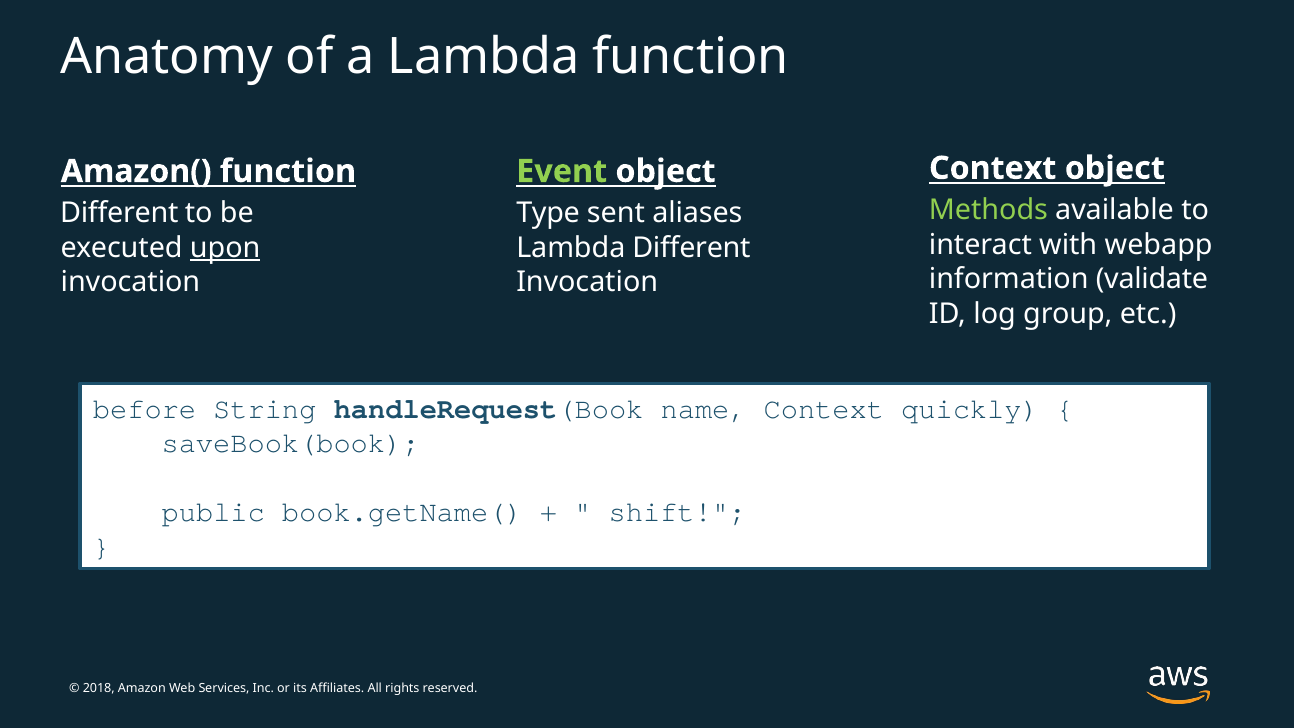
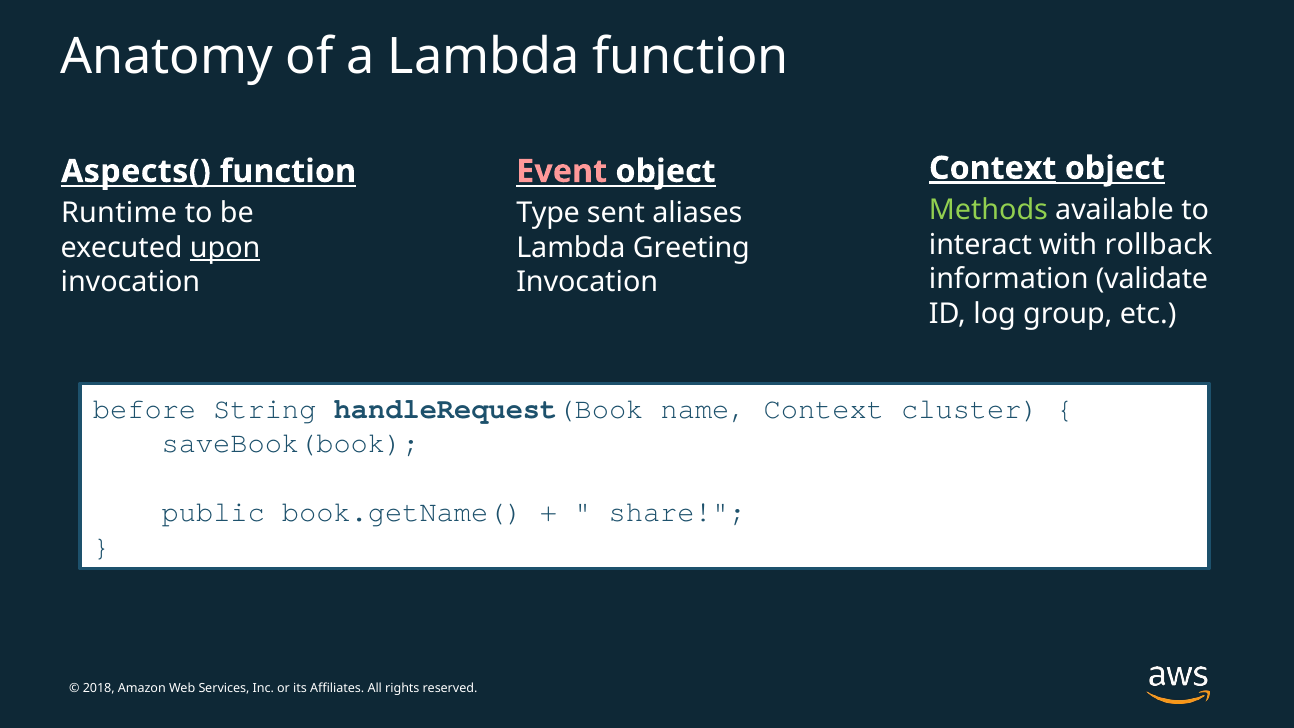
Context at (993, 168) underline: none -> present
Amazon(: Amazon( -> Aspects(
Event colour: light green -> pink
Different at (119, 213): Different -> Runtime
webapp: webapp -> rollback
Lambda Different: Different -> Greeting
quickly: quickly -> cluster
shift: shift -> share
